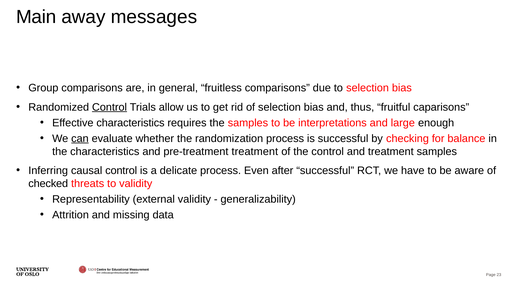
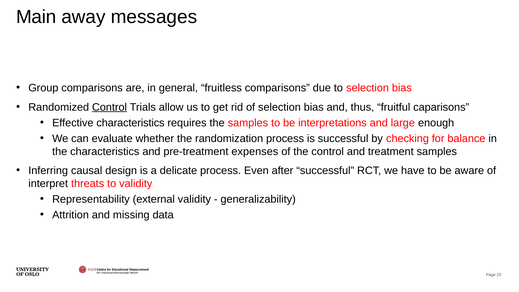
can underline: present -> none
pre-treatment treatment: treatment -> expenses
causal control: control -> design
checked: checked -> interpret
